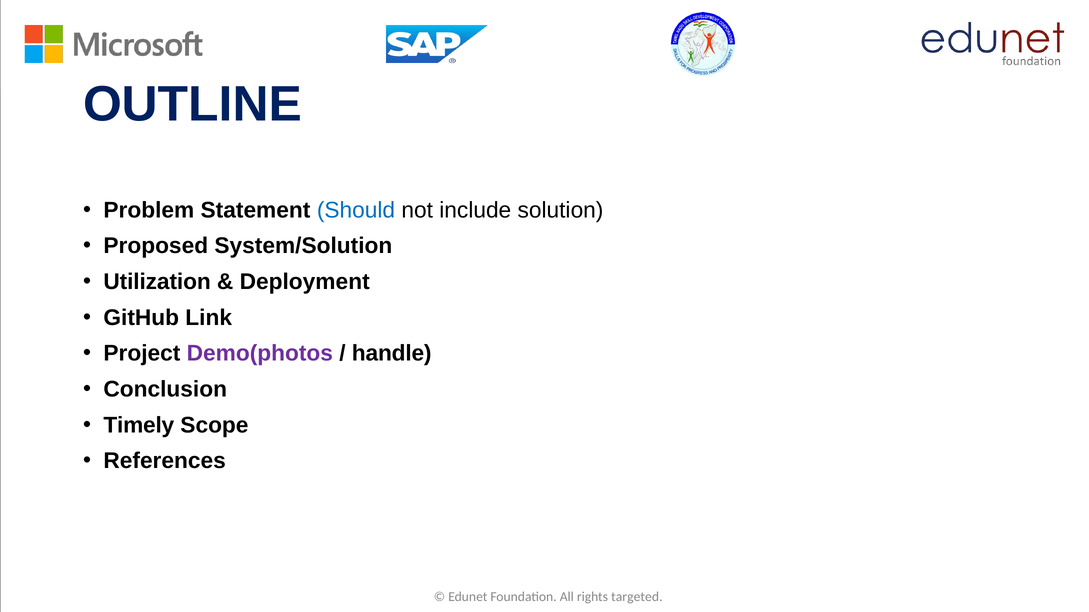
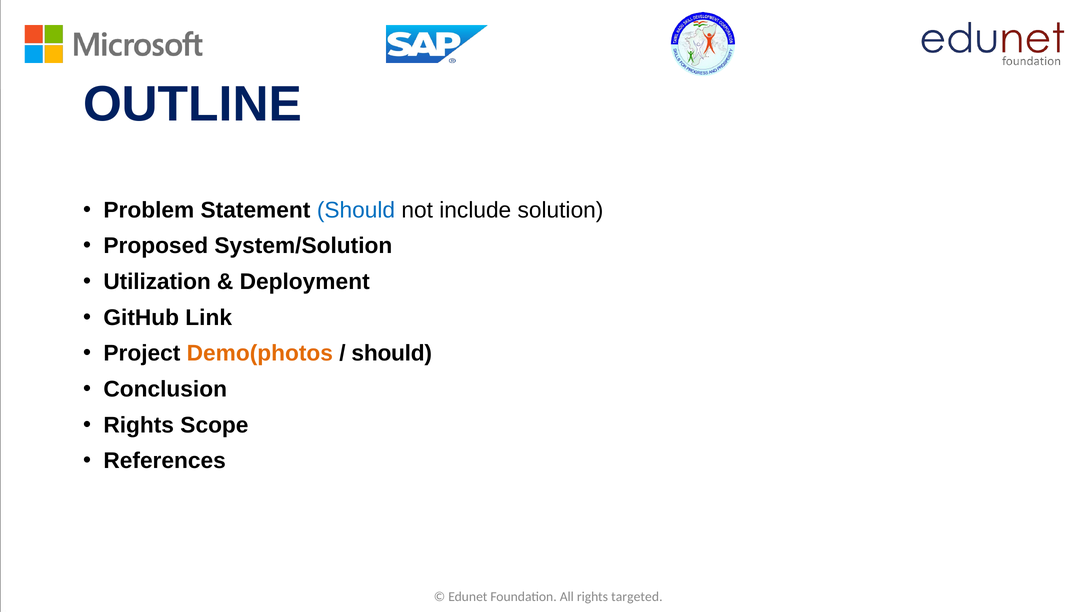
Demo(photos colour: purple -> orange
handle at (392, 354): handle -> should
Timely at (139, 425): Timely -> Rights
